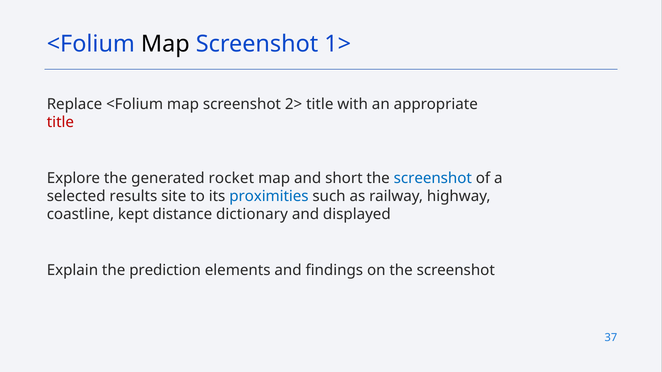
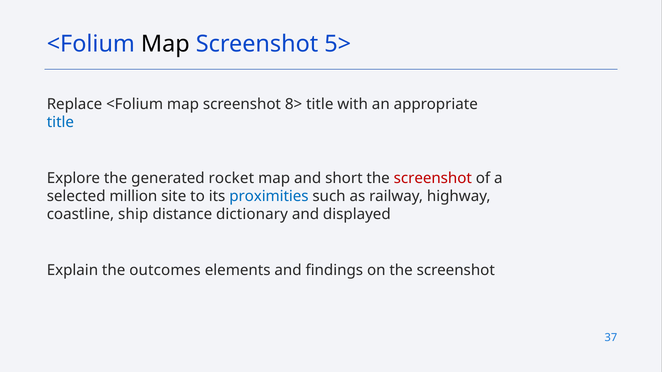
1>: 1> -> 5>
2>: 2> -> 8>
title at (60, 123) colour: red -> blue
screenshot at (433, 178) colour: blue -> red
results: results -> million
kept: kept -> ship
prediction: prediction -> outcomes
